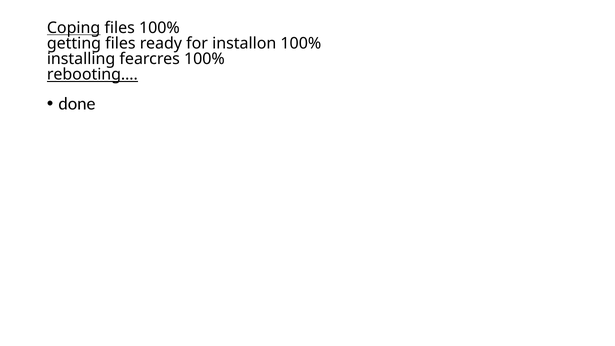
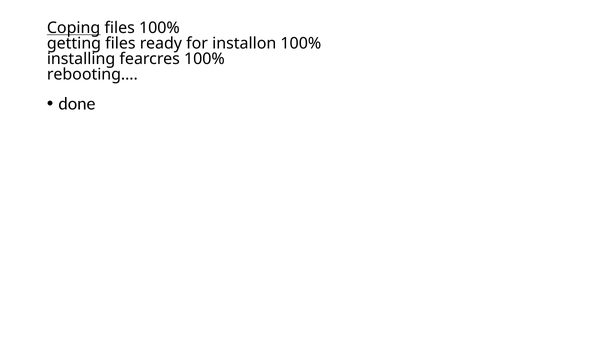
rebooting… underline: present -> none
